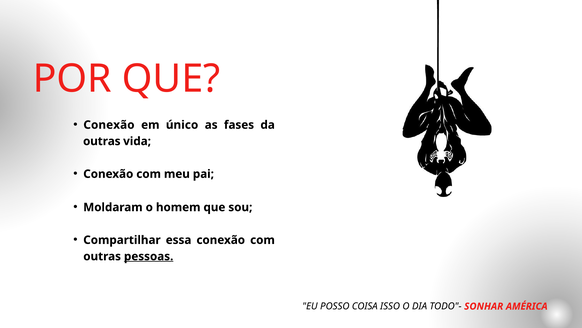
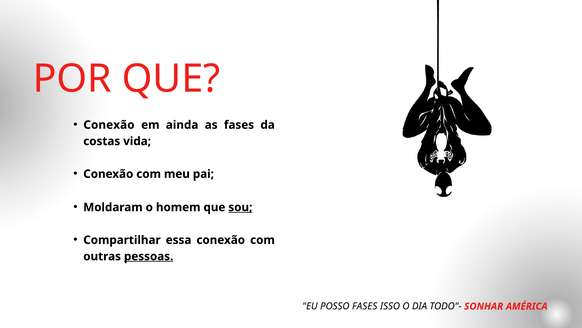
único: único -> ainda
outras at (102, 141): outras -> costas
sou underline: none -> present
POSSO COISA: COISA -> FASES
